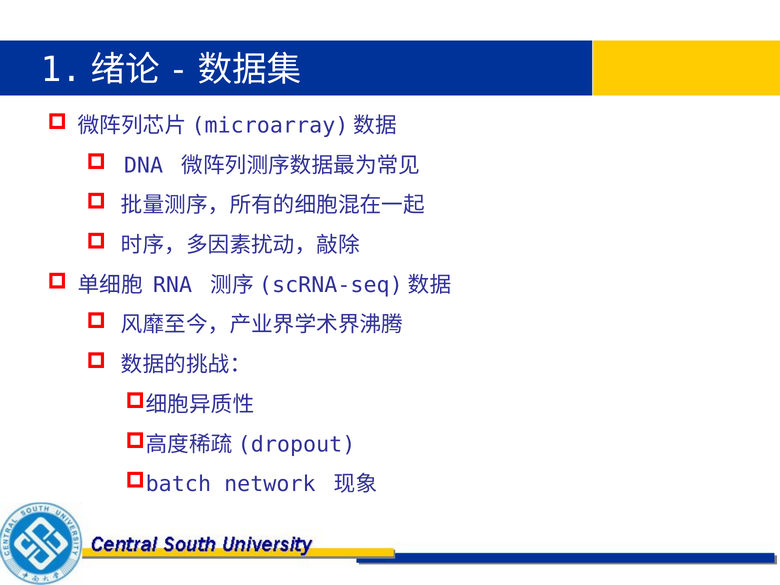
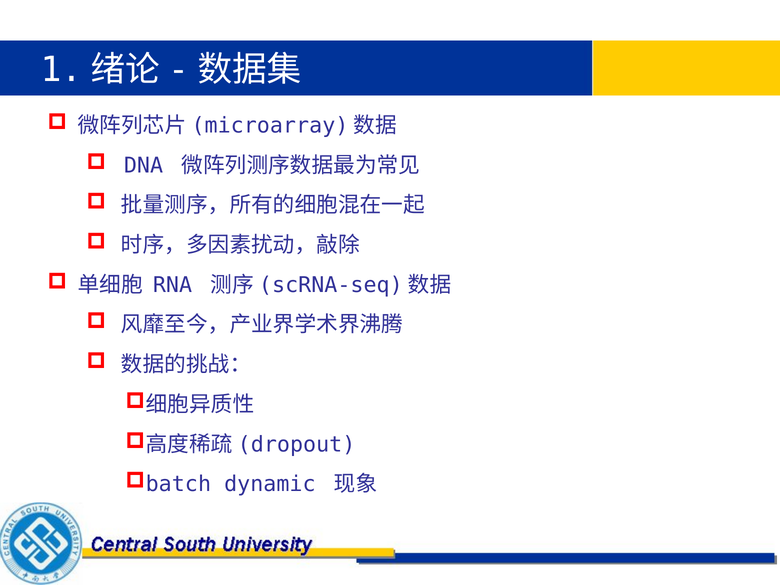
network: network -> dynamic
